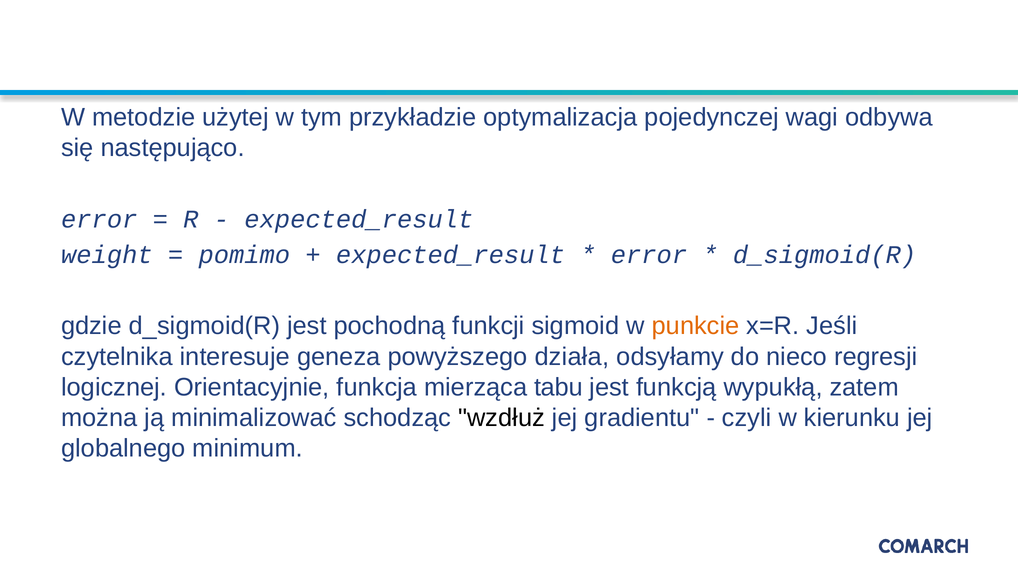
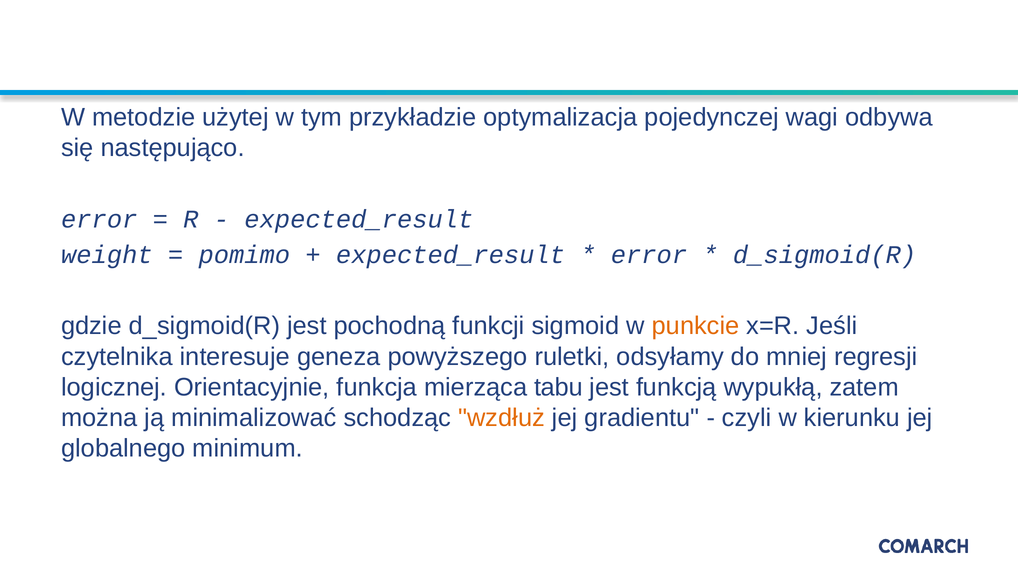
działa: działa -> ruletki
nieco: nieco -> mniej
wzdłuż colour: black -> orange
